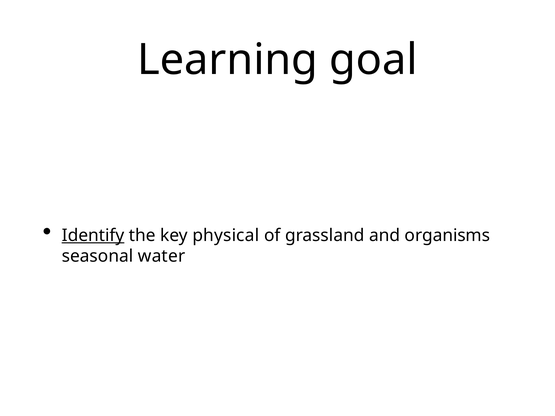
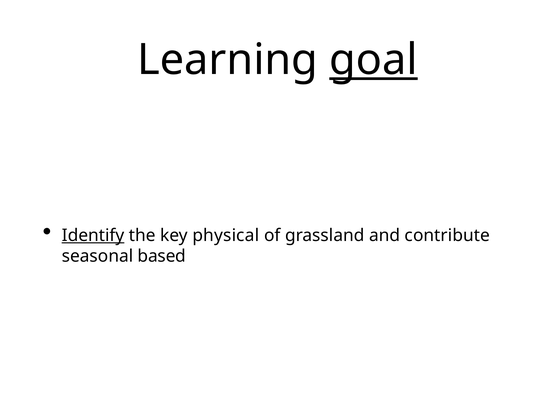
goal underline: none -> present
organisms: organisms -> contribute
water: water -> based
